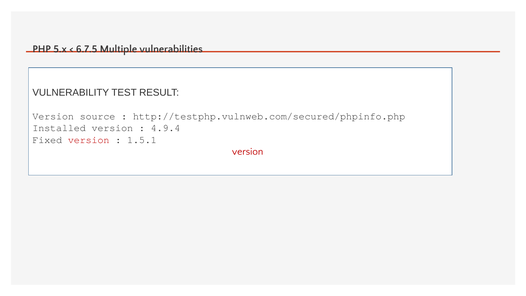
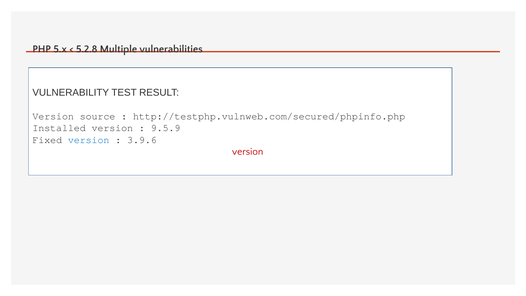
6.7.5: 6.7.5 -> 5.2.8
4.9.4: 4.9.4 -> 9.5.9
version at (89, 140) colour: red -> blue
1.5.1: 1.5.1 -> 3.9.6
